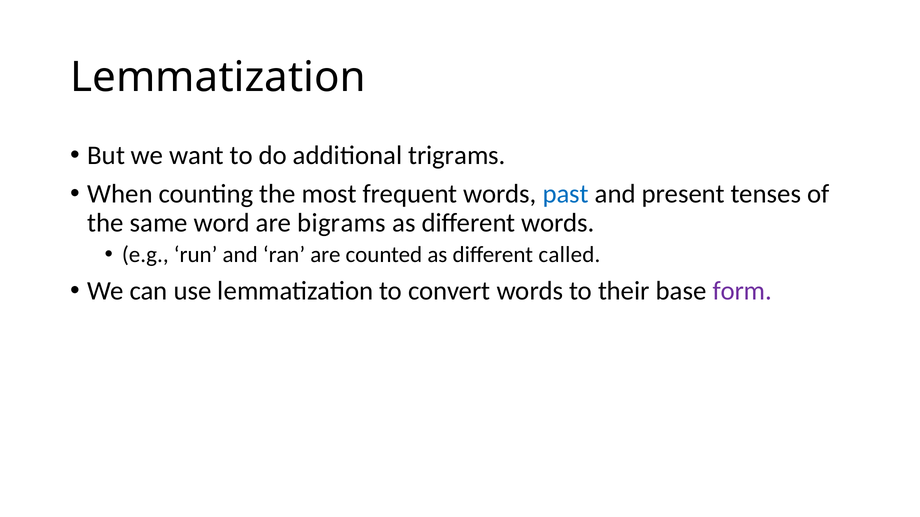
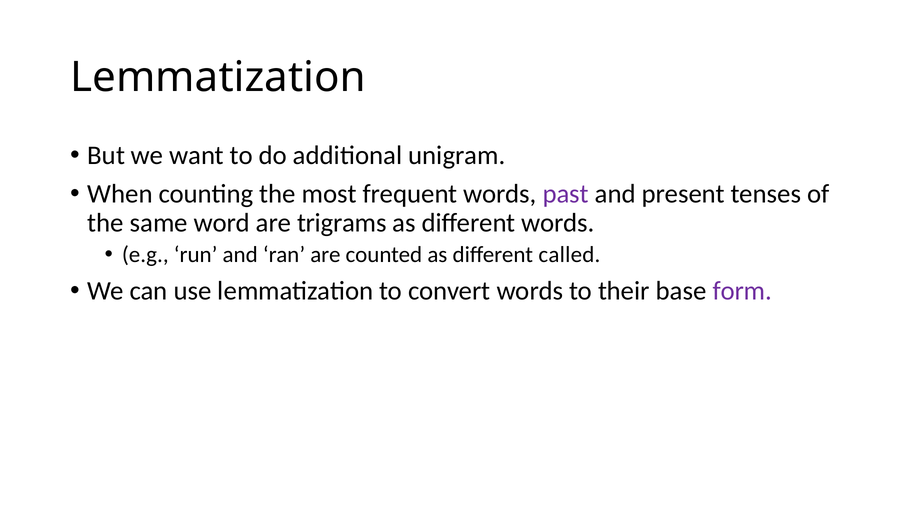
trigrams: trigrams -> unigram
past colour: blue -> purple
bigrams: bigrams -> trigrams
